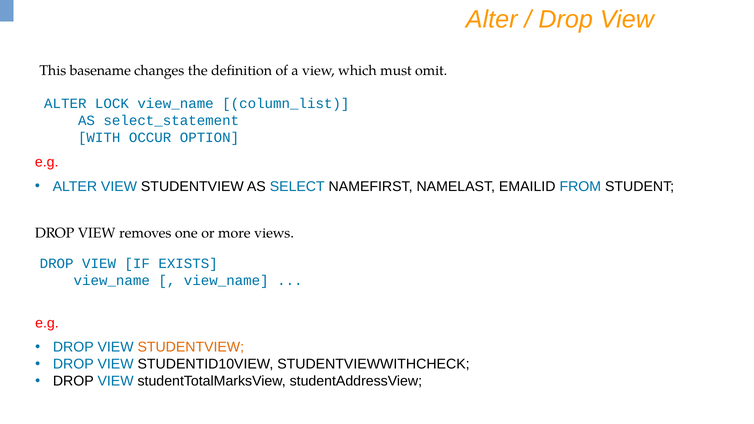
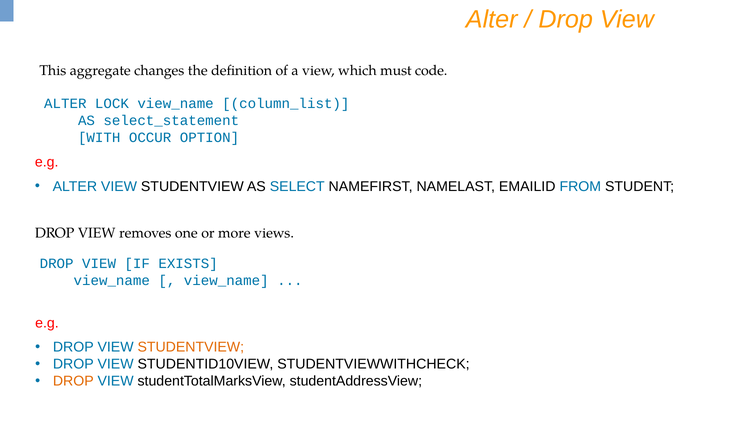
basename: basename -> aggregate
omit: omit -> code
DROP at (73, 381) colour: black -> orange
